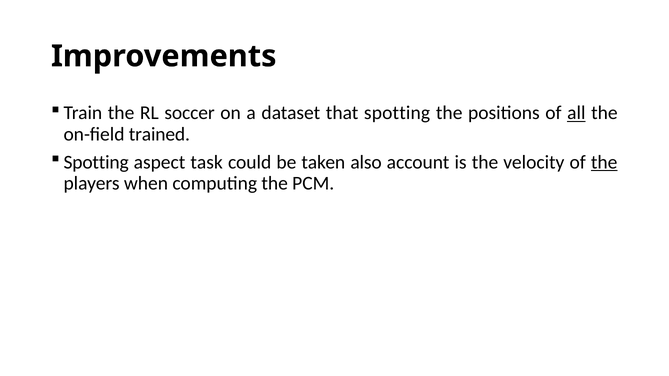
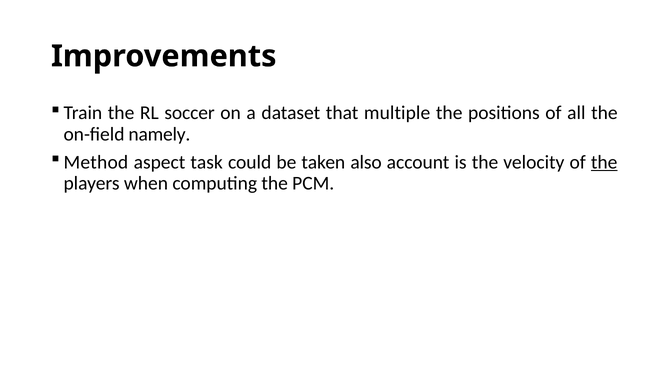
that spotting: spotting -> multiple
all underline: present -> none
trained: trained -> namely
Spotting at (96, 162): Spotting -> Method
